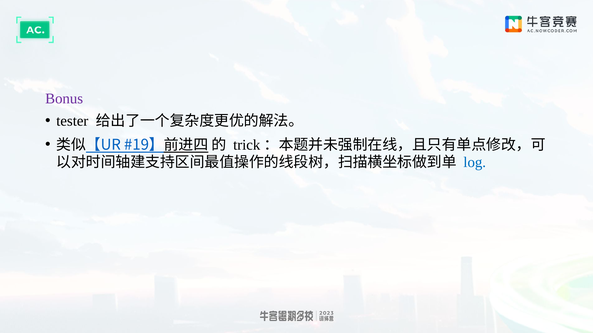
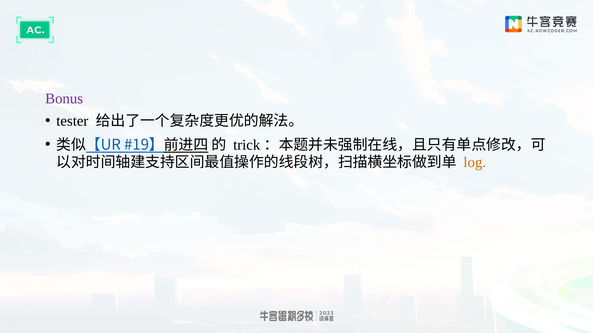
log colour: blue -> orange
